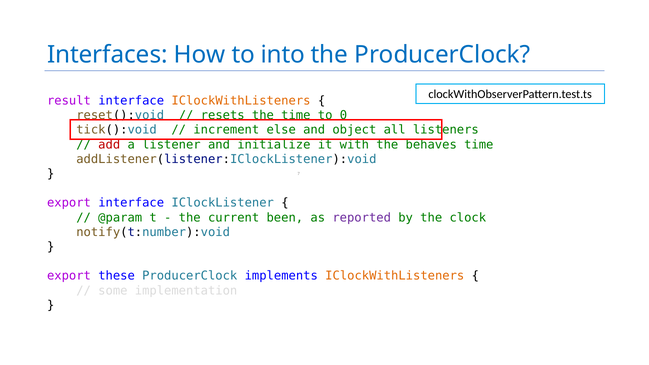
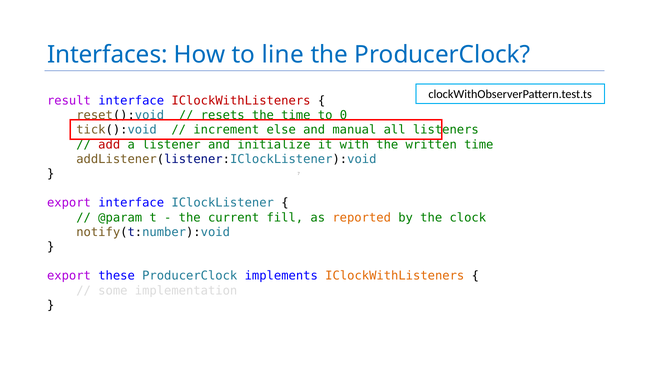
into: into -> line
IClockWithListeners at (241, 101) colour: orange -> red
object: object -> manual
behaves: behaves -> written
been: been -> fill
reported colour: purple -> orange
